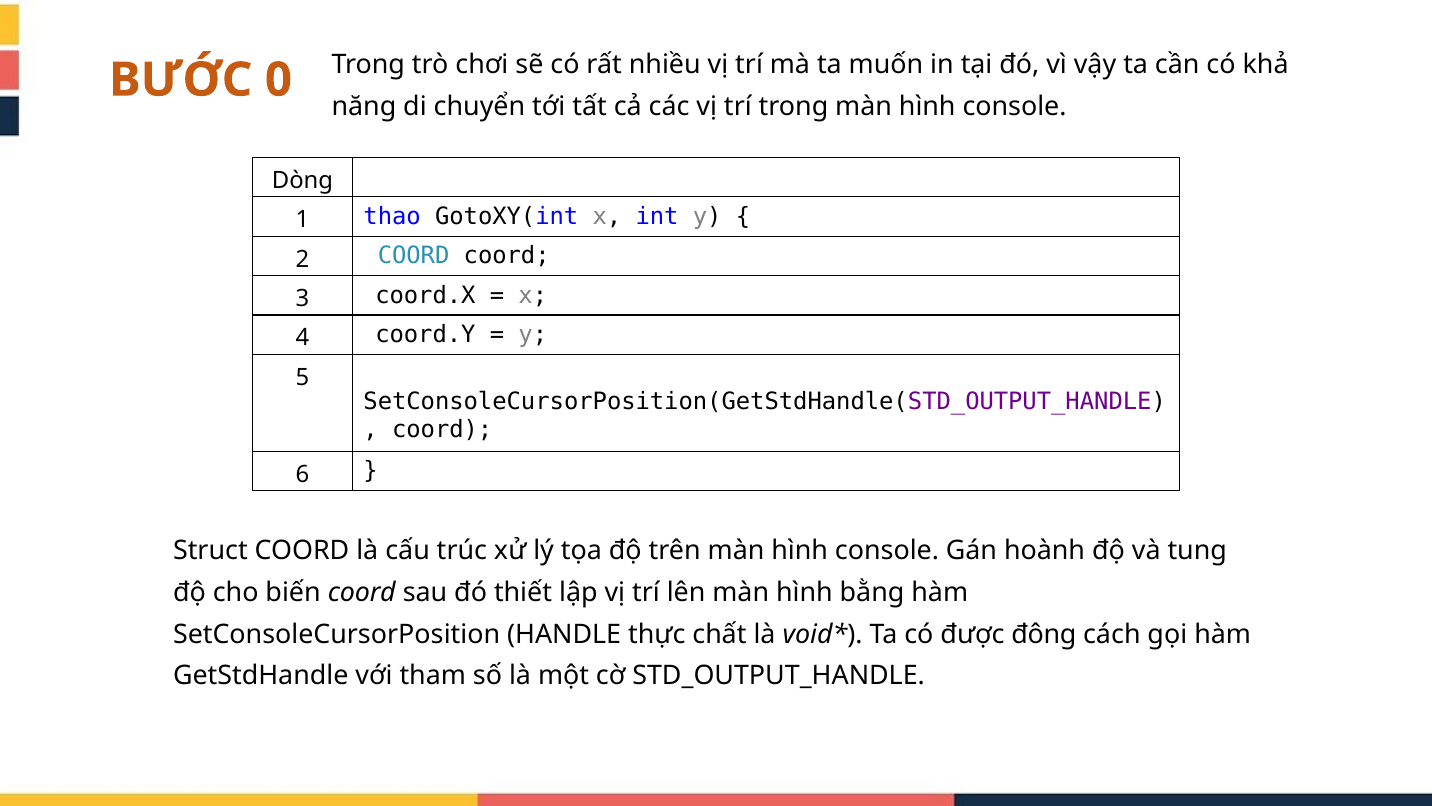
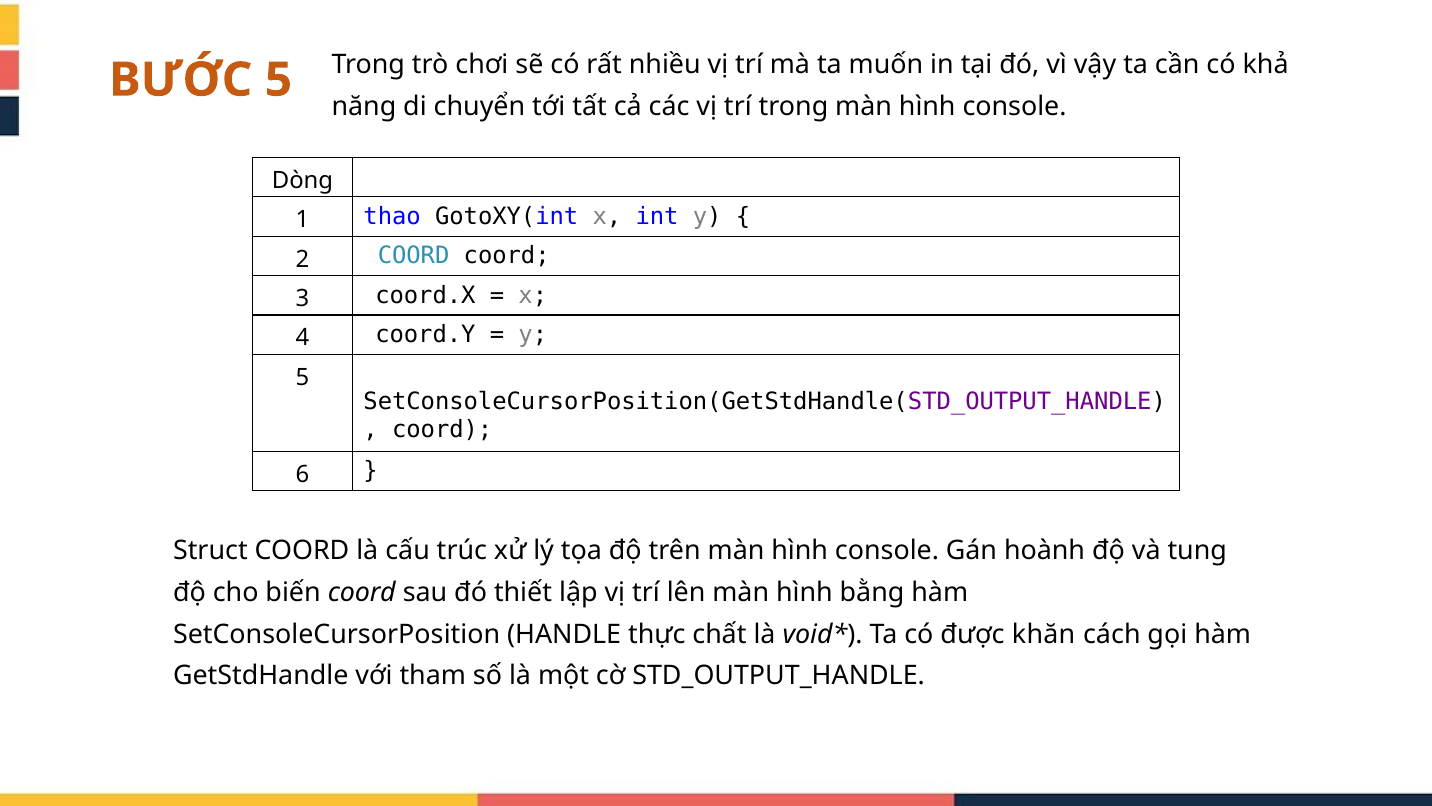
BƯỚC 0: 0 -> 5
đông: đông -> khăn
